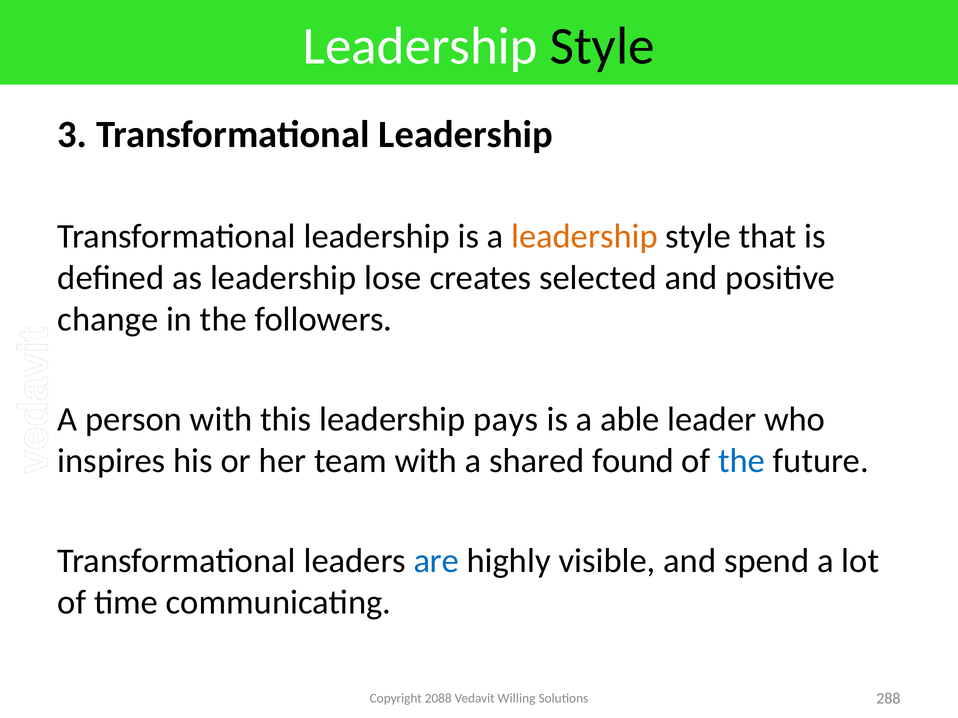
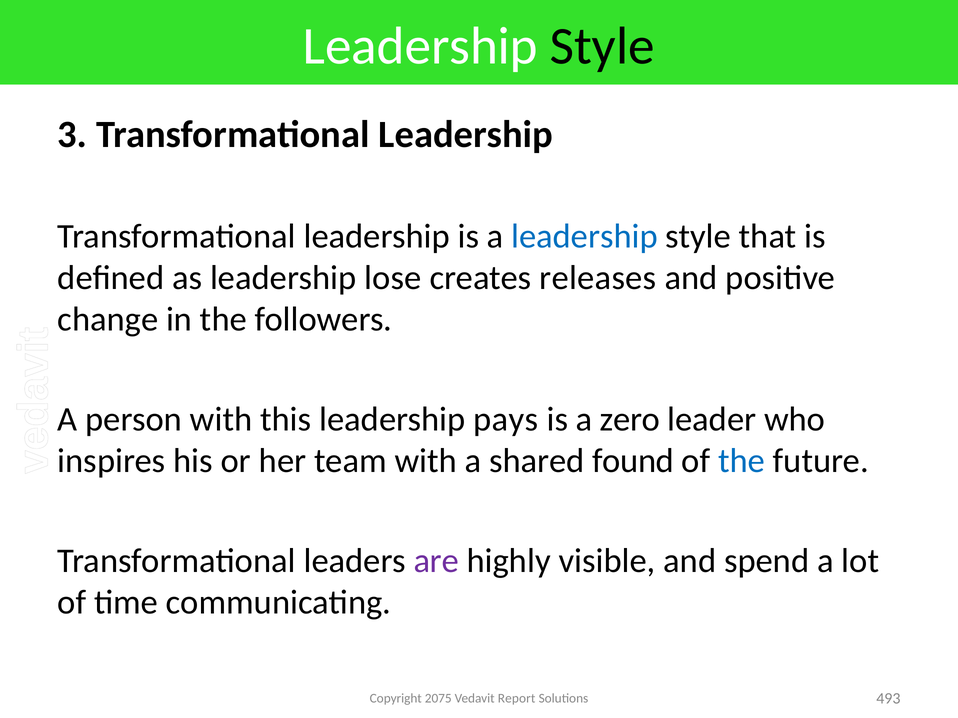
leadership at (584, 237) colour: orange -> blue
selected: selected -> releases
able: able -> zero
are colour: blue -> purple
2088: 2088 -> 2075
Willing: Willing -> Report
288: 288 -> 493
